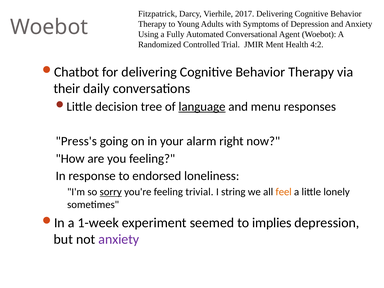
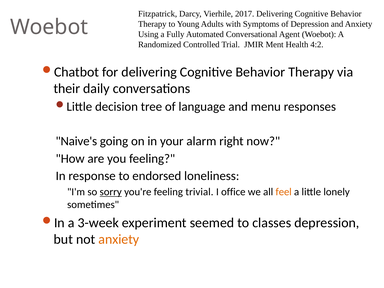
language underline: present -> none
Press's: Press's -> Naive's
string: string -> office
1-week: 1-week -> 3-week
implies: implies -> classes
anxiety at (119, 239) colour: purple -> orange
